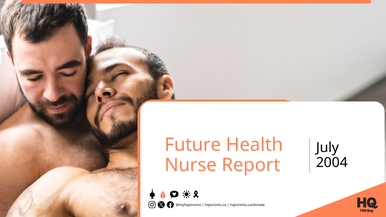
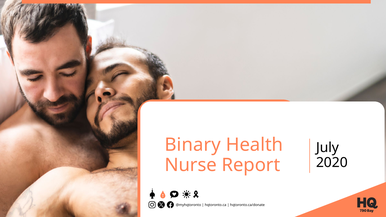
Future: Future -> Binary
2004: 2004 -> 2020
